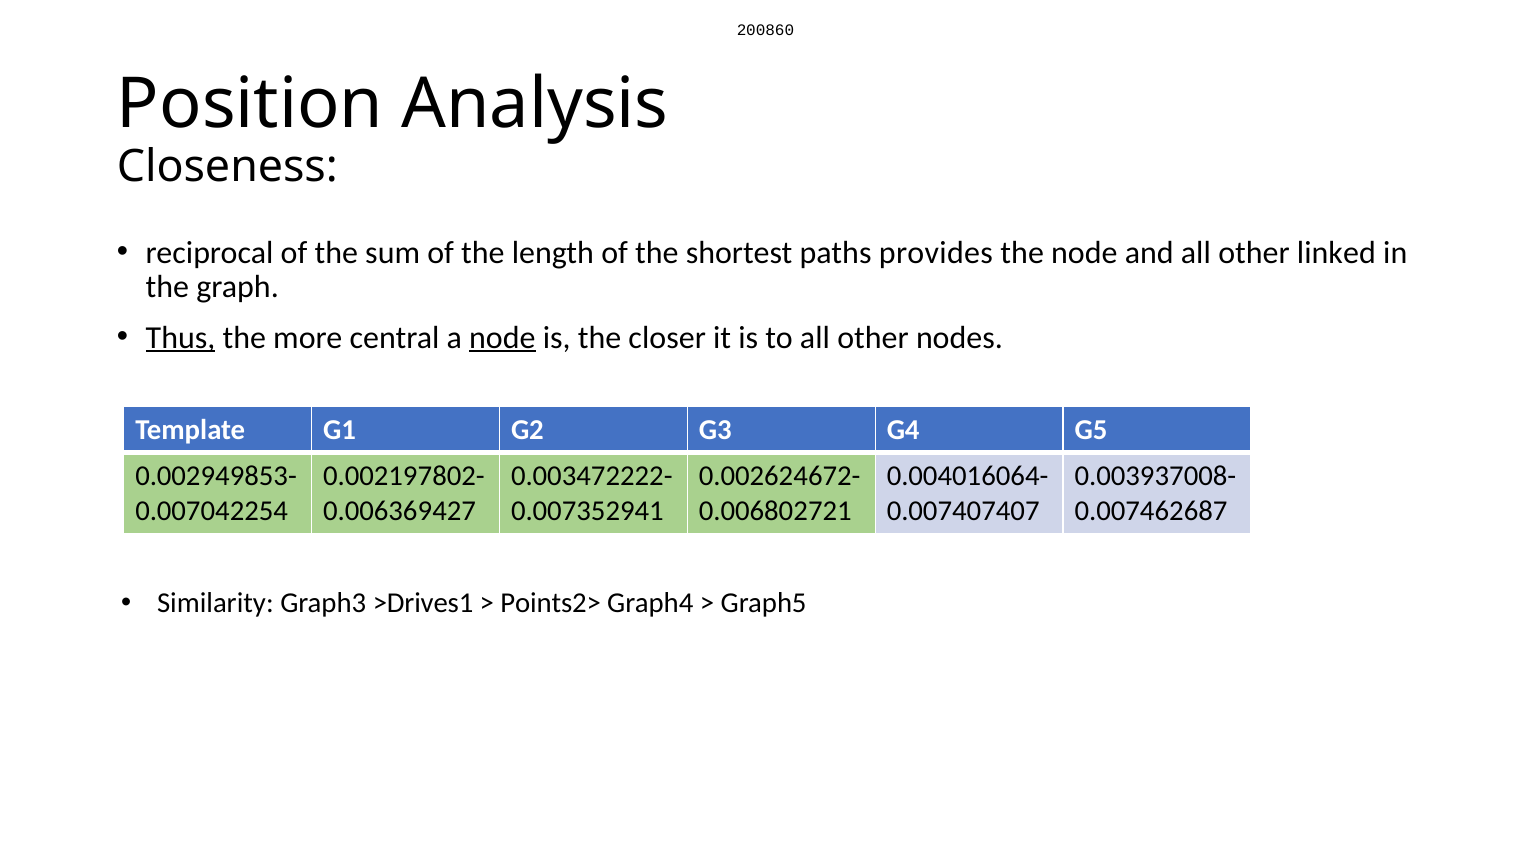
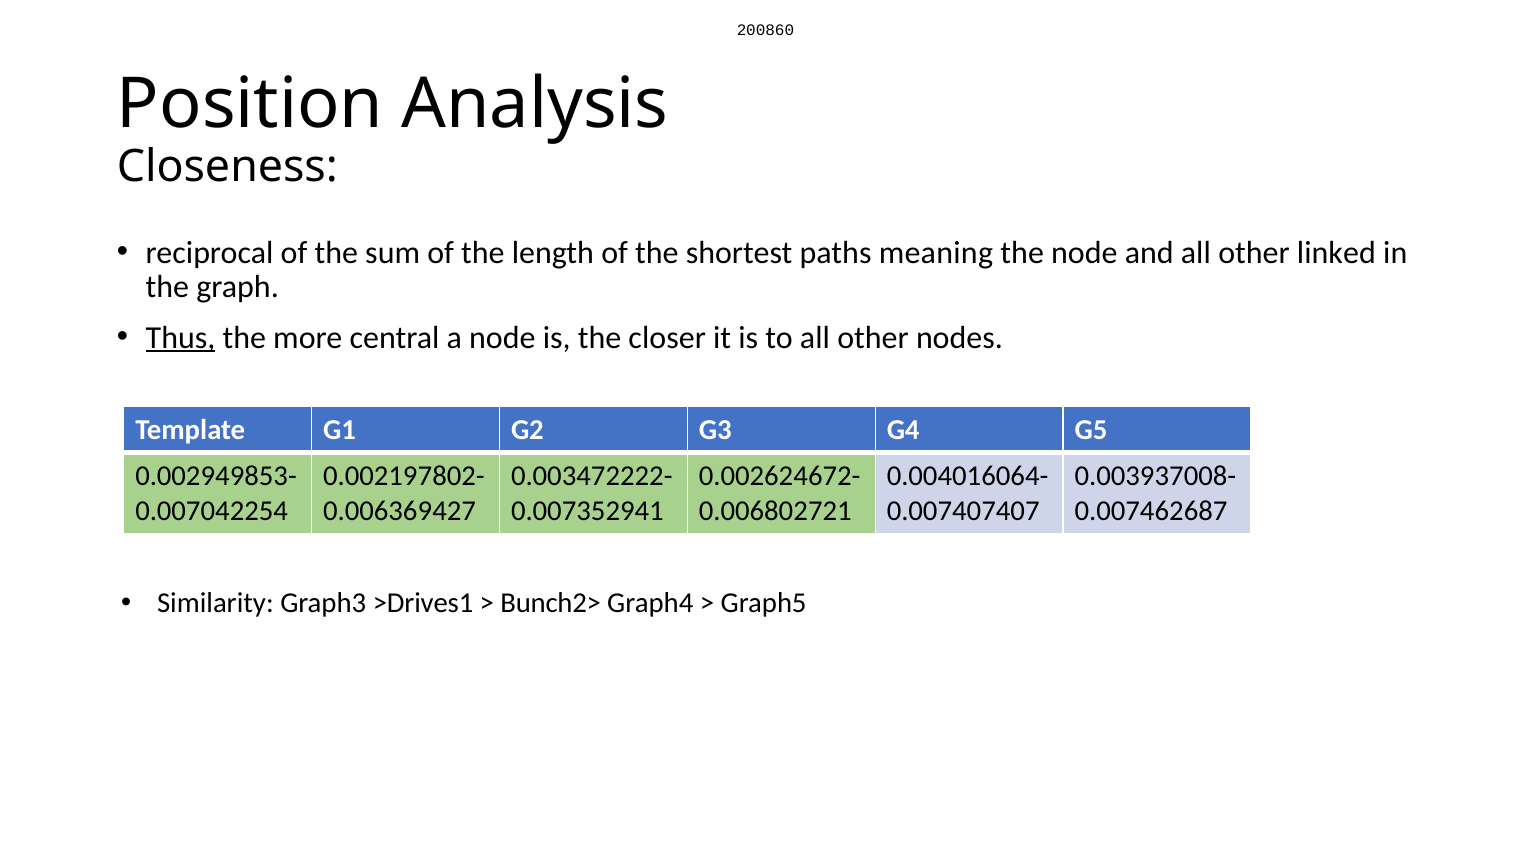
provides: provides -> meaning
node at (502, 338) underline: present -> none
Points2>: Points2> -> Bunch2>
